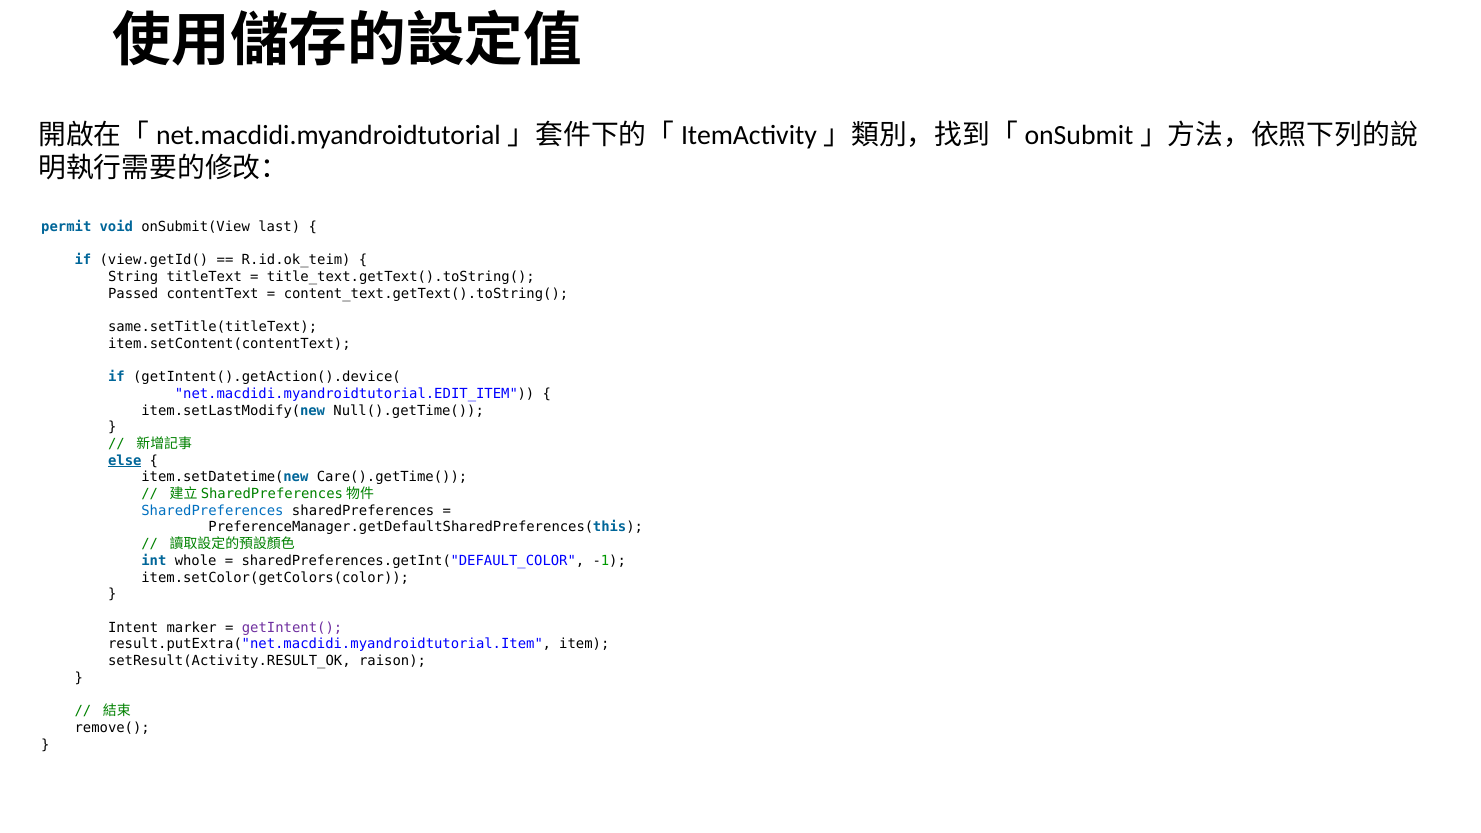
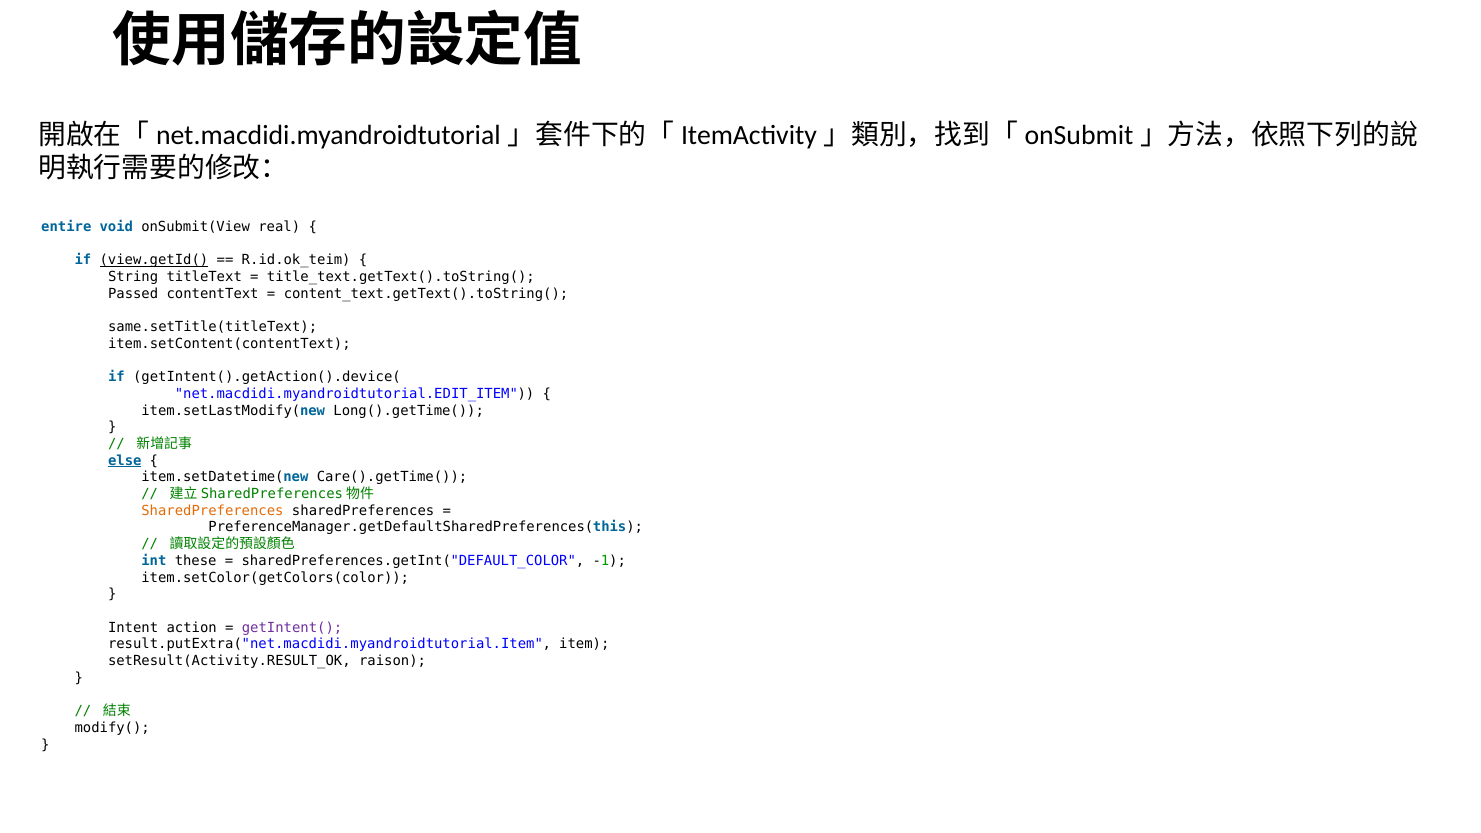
permit: permit -> entire
last: last -> real
view.getId( underline: none -> present
Null().getTime(: Null().getTime( -> Long().getTime(
SharedPreferences at (212, 511) colour: blue -> orange
whole: whole -> these
marker: marker -> action
remove(: remove( -> modify(
